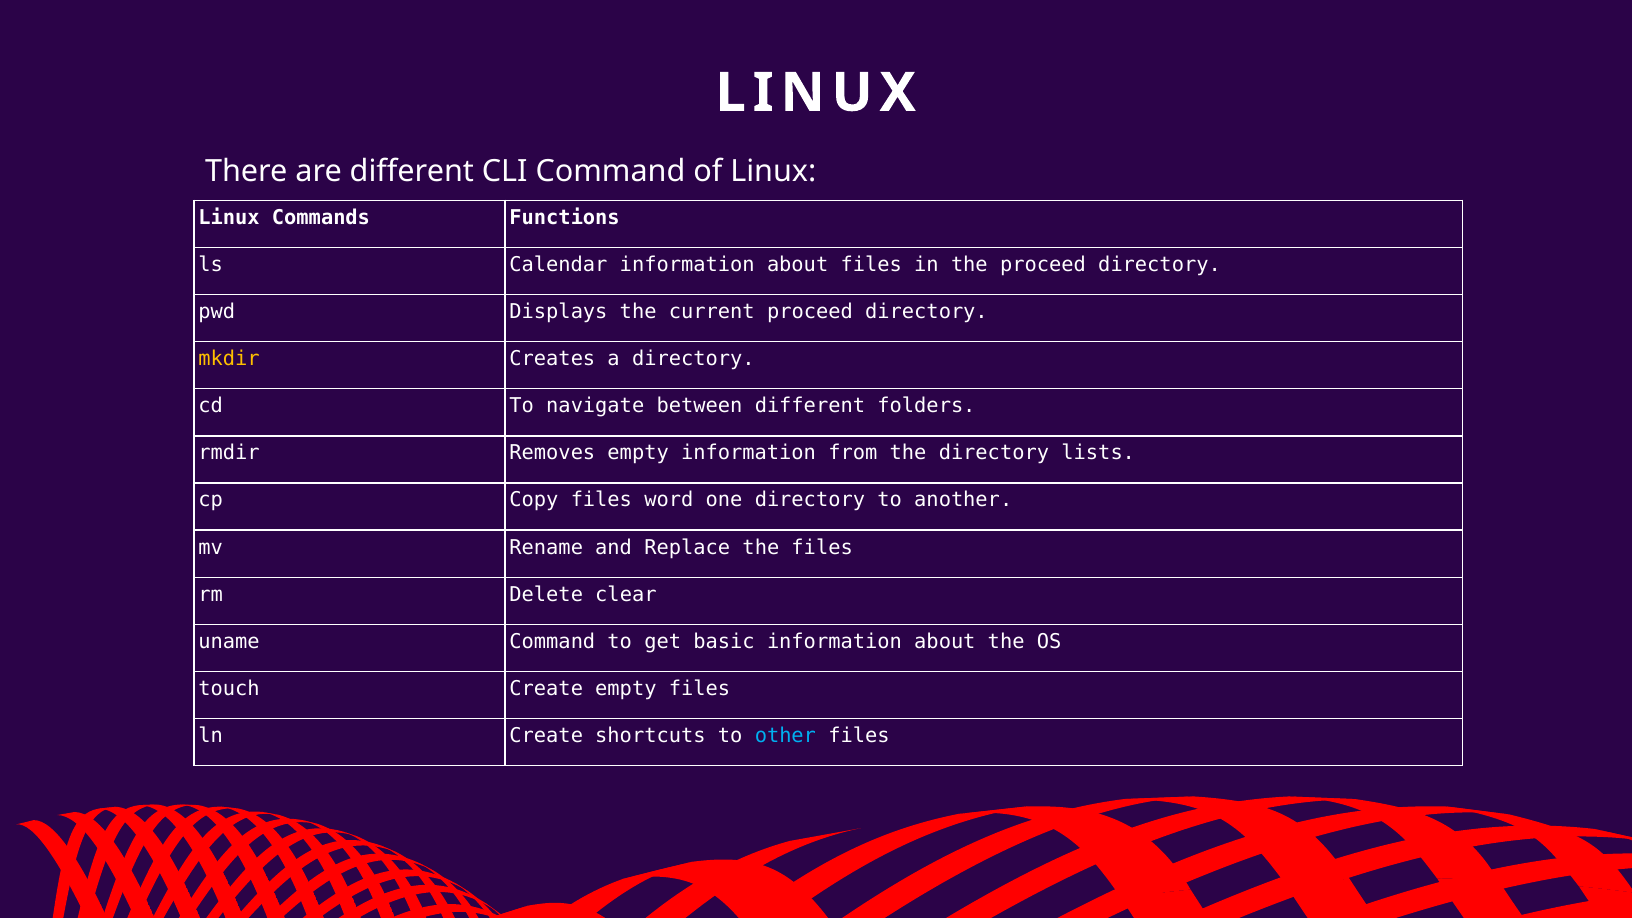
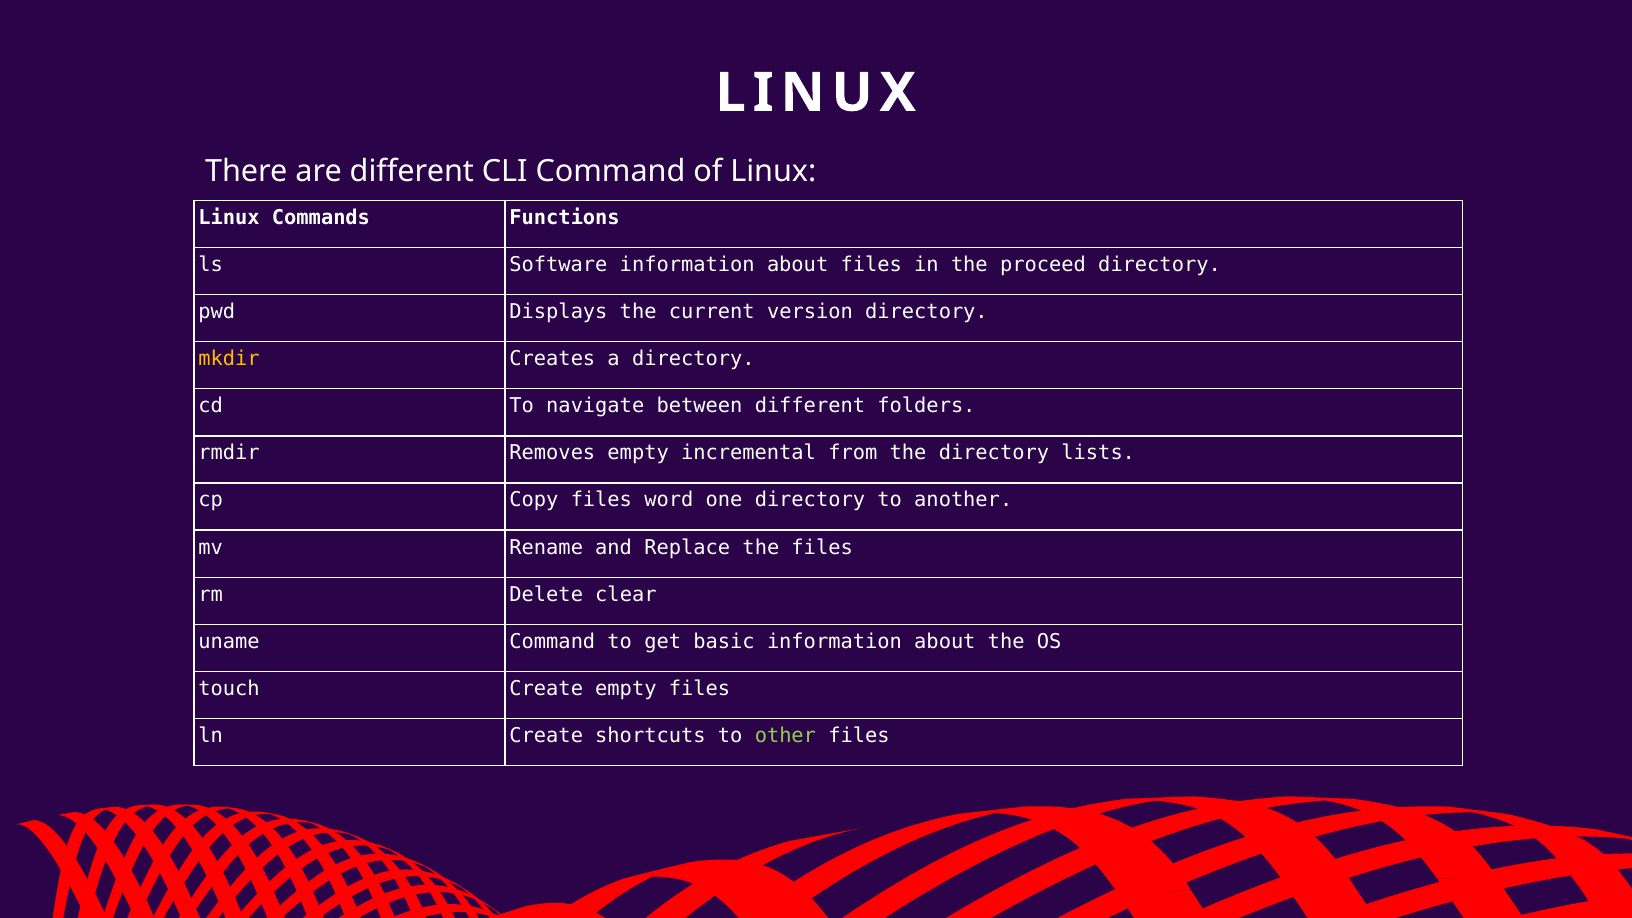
Calendar: Calendar -> Software
current proceed: proceed -> version
empty information: information -> incremental
other colour: light blue -> light green
